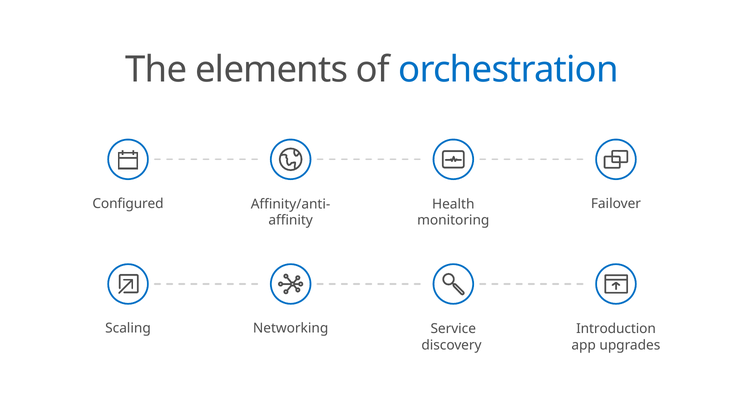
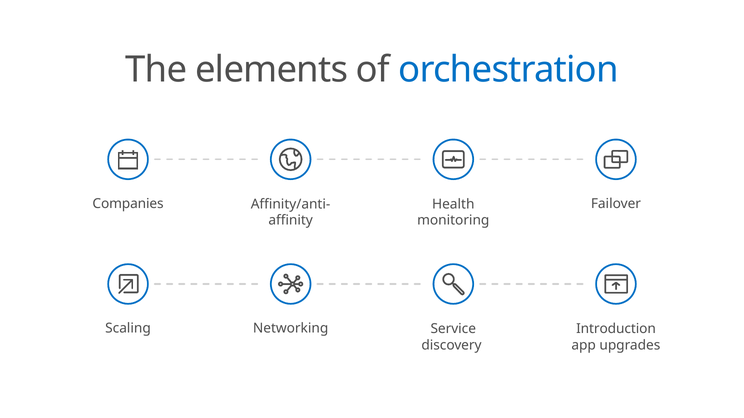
Configured: Configured -> Companies
